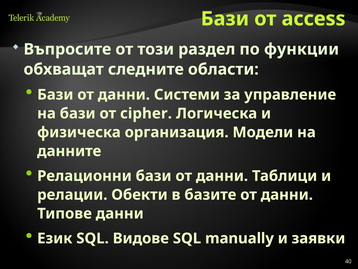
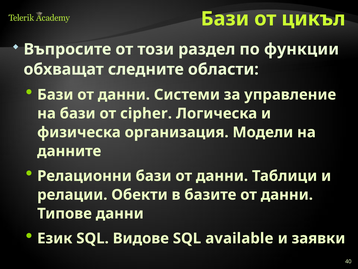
access: access -> цикъл
manually: manually -> available
